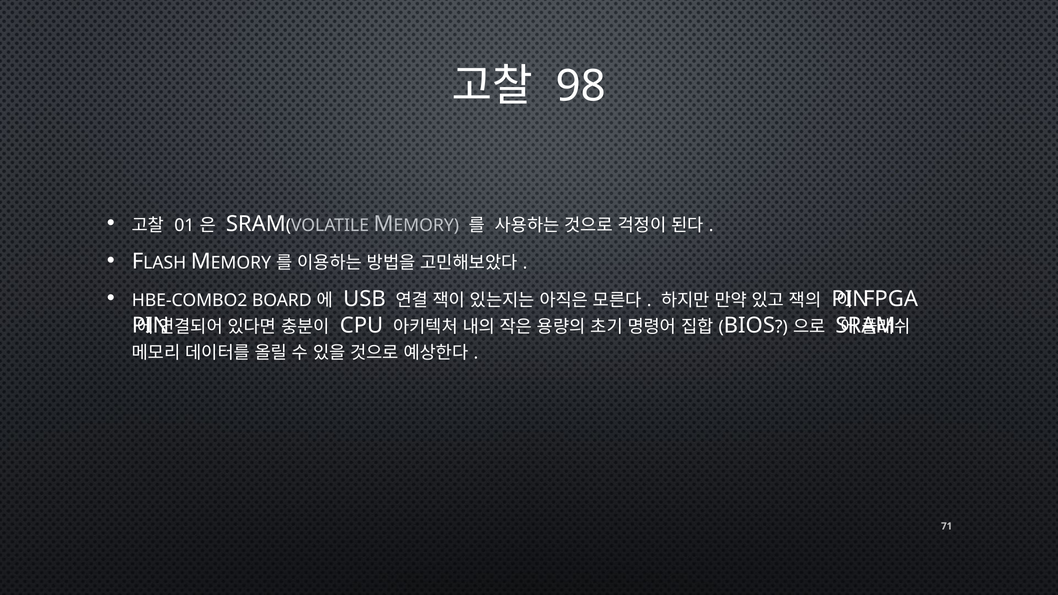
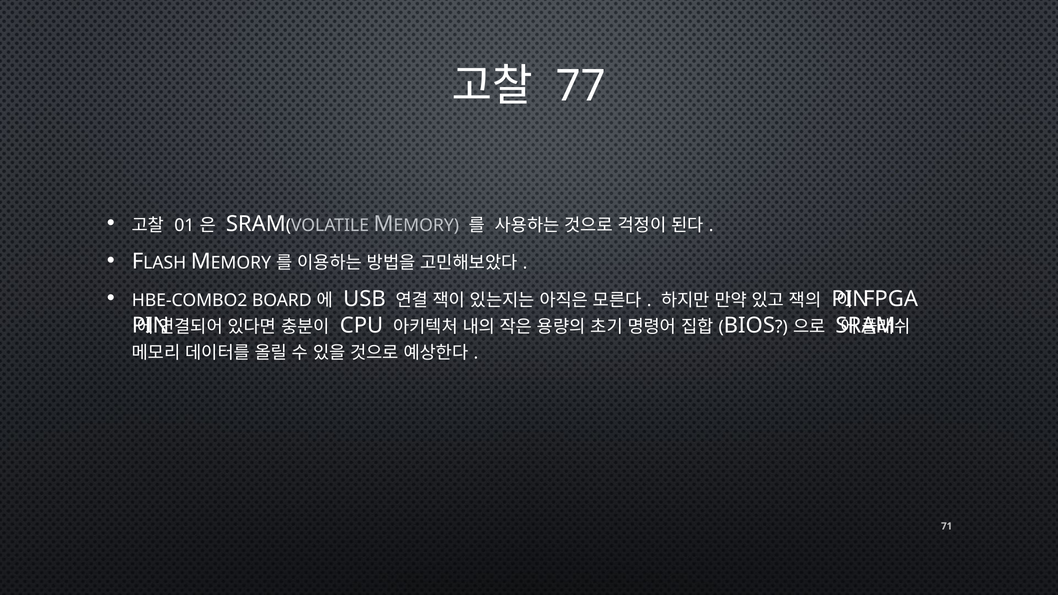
98: 98 -> 77
